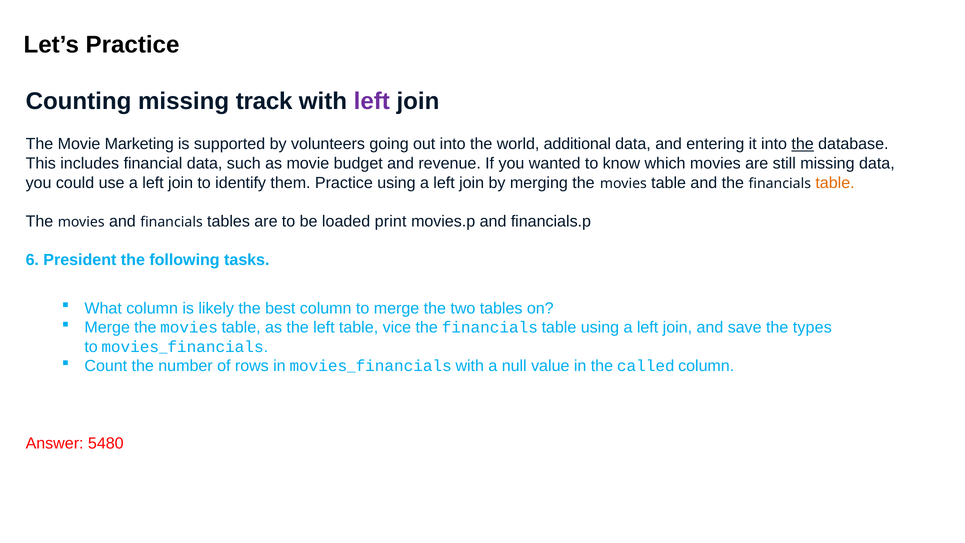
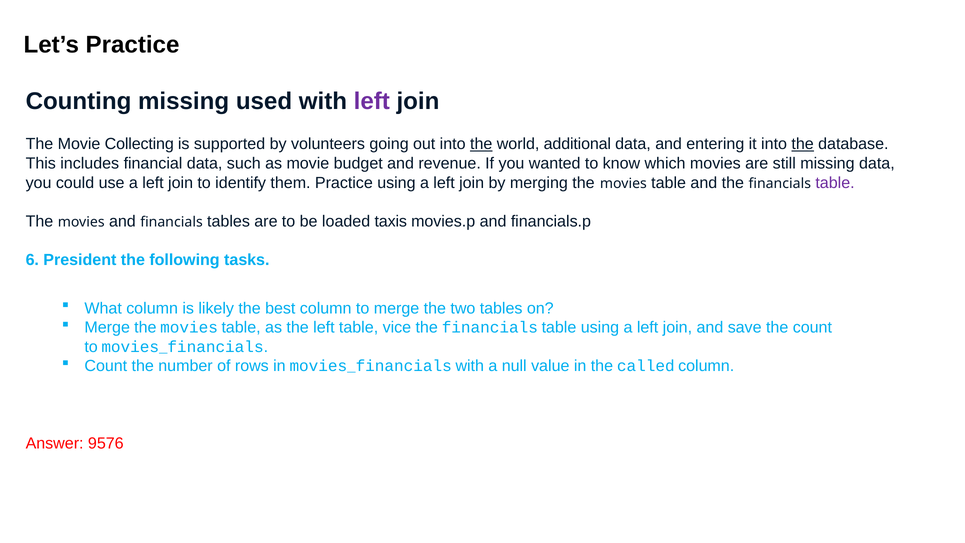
track: track -> used
Marketing: Marketing -> Collecting
the at (481, 144) underline: none -> present
table at (835, 183) colour: orange -> purple
print: print -> taxis
the types: types -> count
5480: 5480 -> 9576
